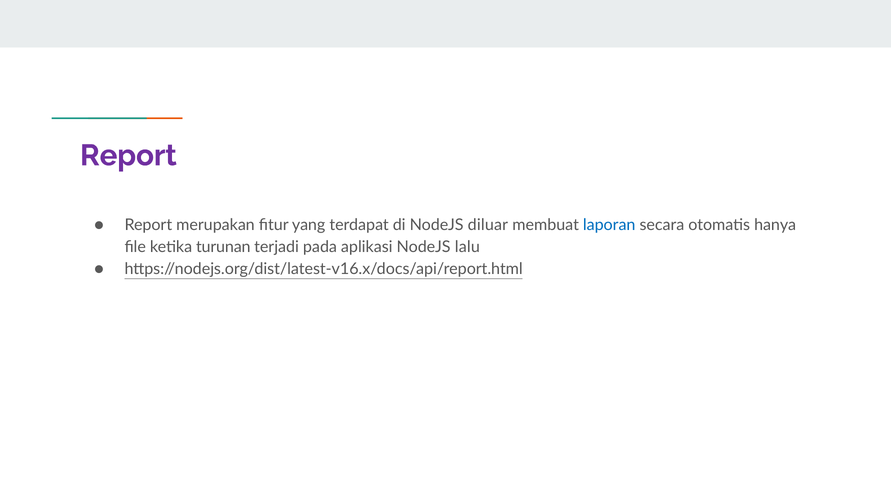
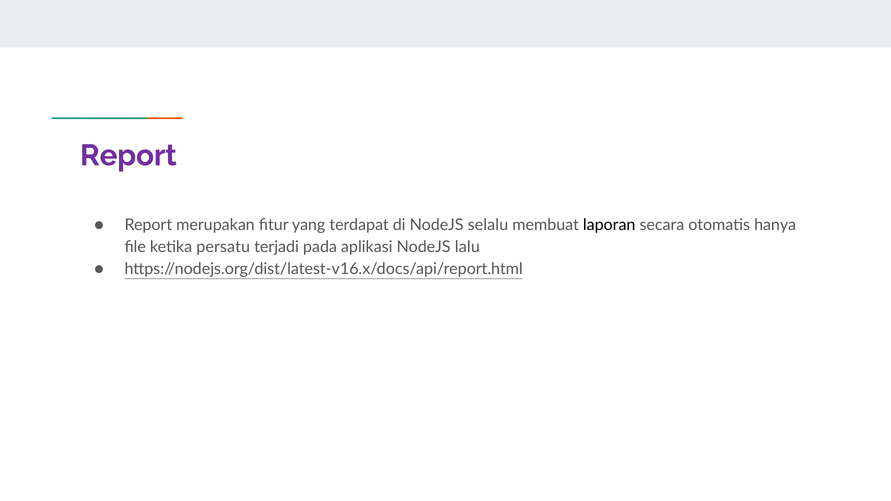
diluar: diluar -> selalu
laporan colour: blue -> black
turunan: turunan -> persatu
